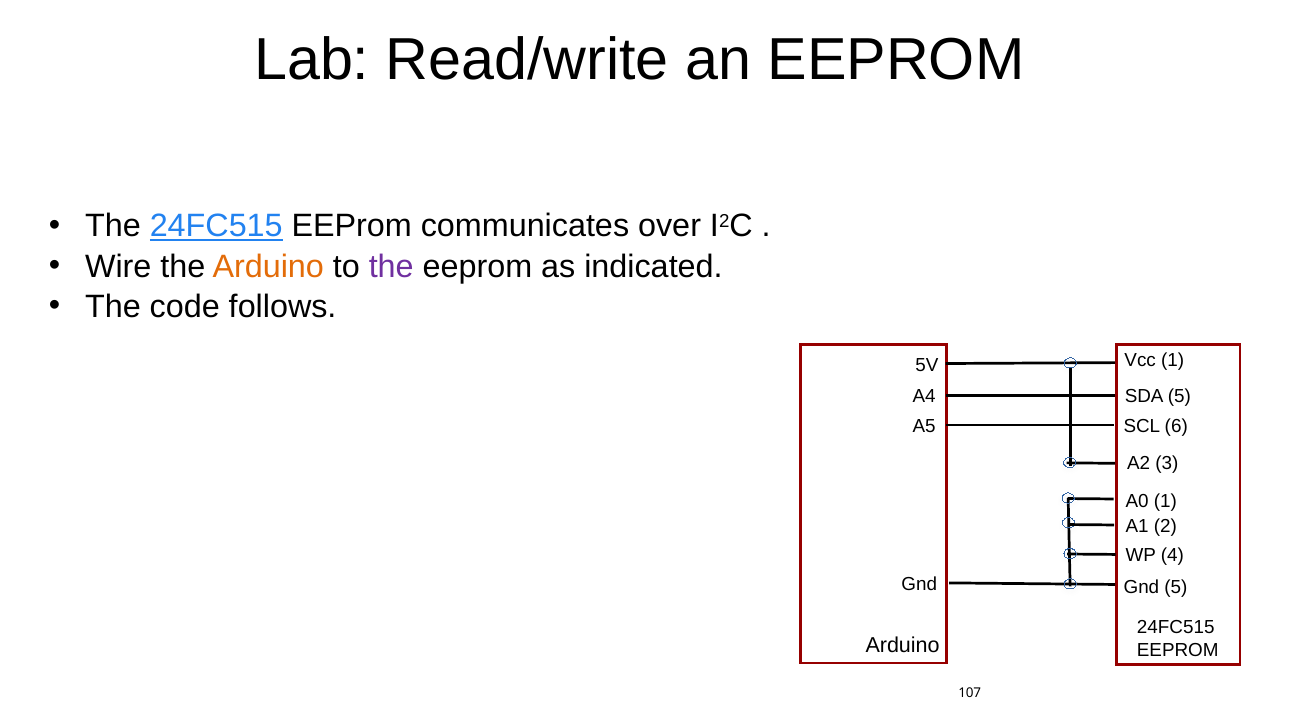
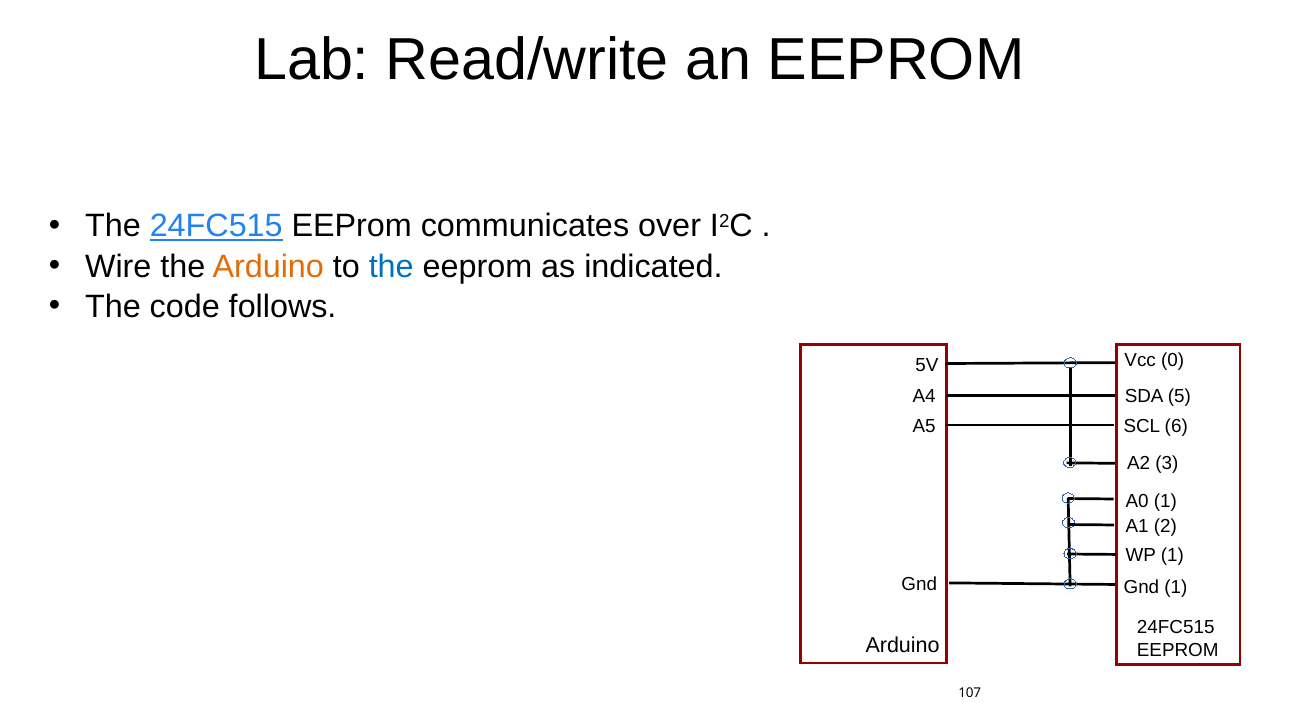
the at (391, 266) colour: purple -> blue
Vcc 1: 1 -> 0
WP 4: 4 -> 1
Gnd 5: 5 -> 1
